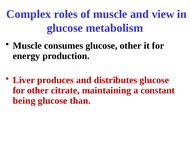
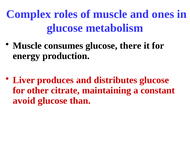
view: view -> ones
glucose other: other -> there
being: being -> avoid
